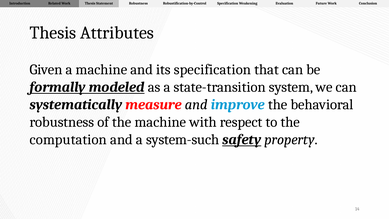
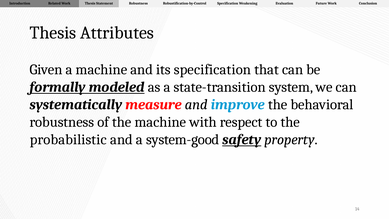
computation: computation -> probabilistic
system-such: system-such -> system-good
